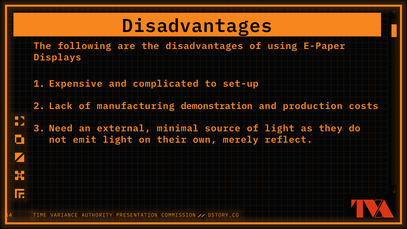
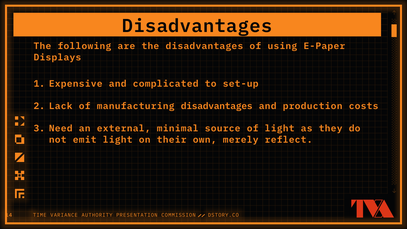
manufacturing demonstration: demonstration -> disadvantages
